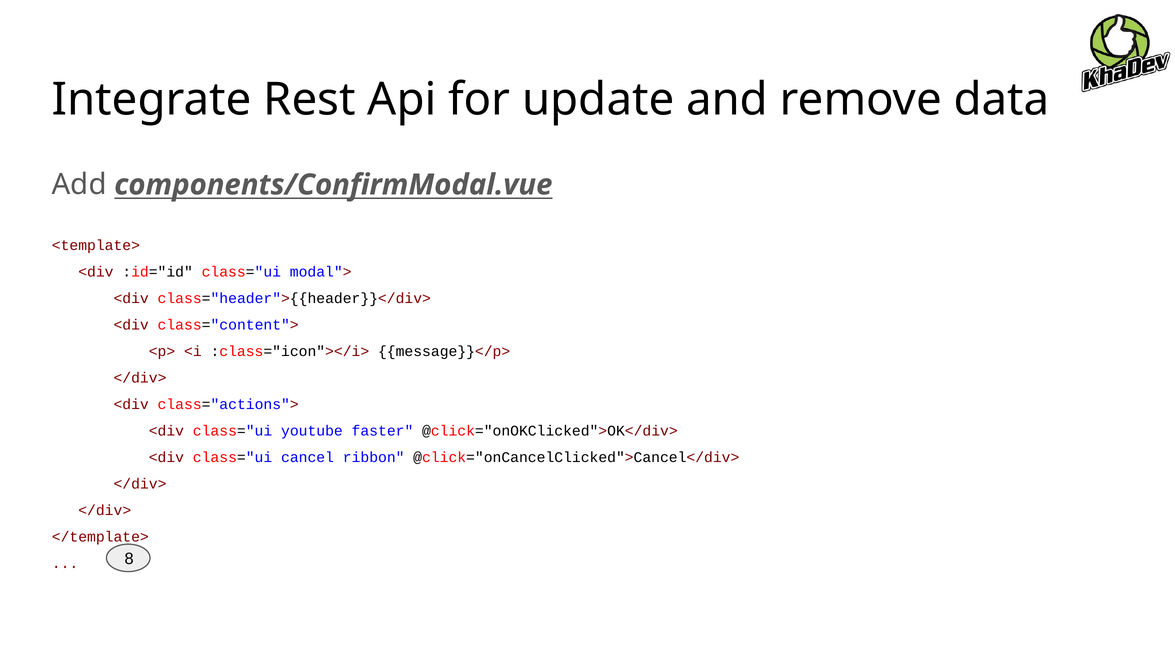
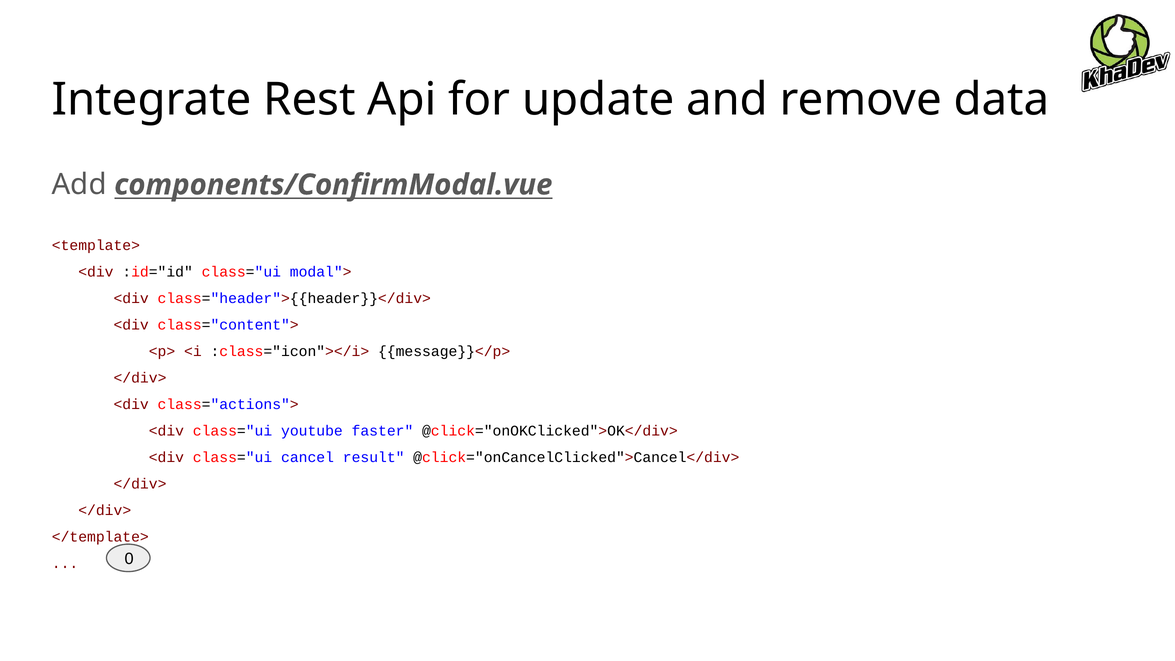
ribbon: ribbon -> result
8: 8 -> 0
